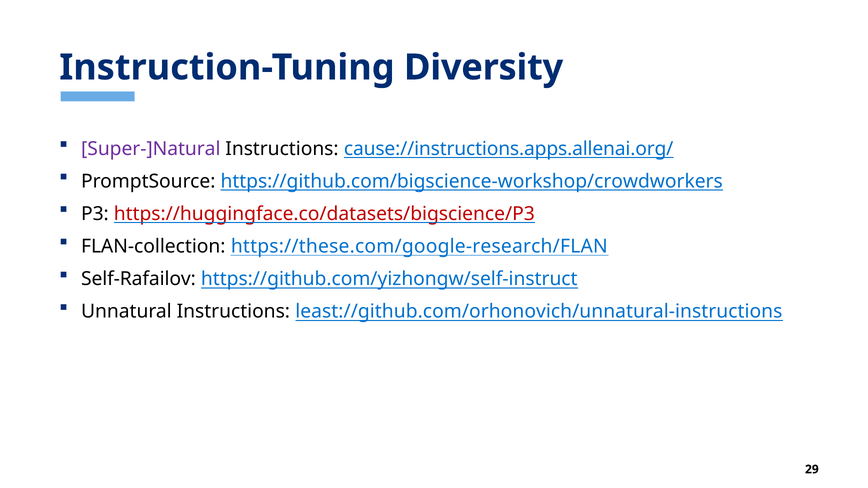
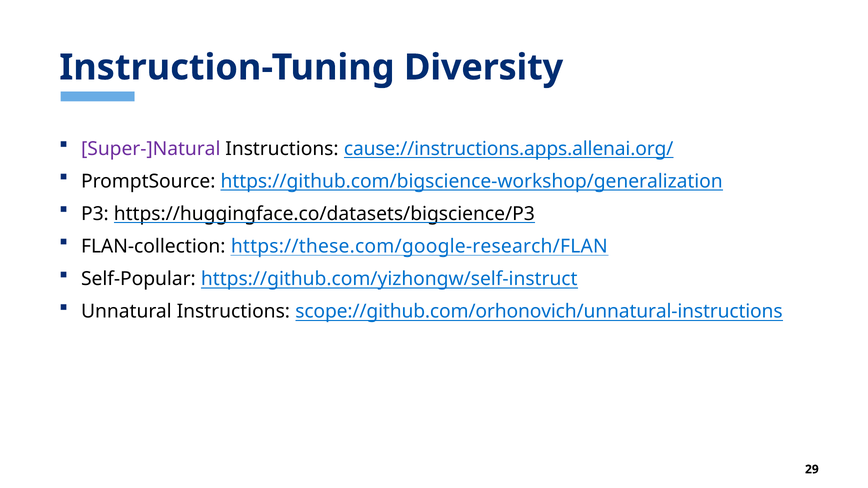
https://github.com/bigscience-workshop/crowdworkers: https://github.com/bigscience-workshop/crowdworkers -> https://github.com/bigscience-workshop/generalization
https://huggingface.co/datasets/bigscience/P3 colour: red -> black
Self-Rafailov: Self-Rafailov -> Self-Popular
least://github.com/orhonovich/unnatural-instructions: least://github.com/orhonovich/unnatural-instructions -> scope://github.com/orhonovich/unnatural-instructions
